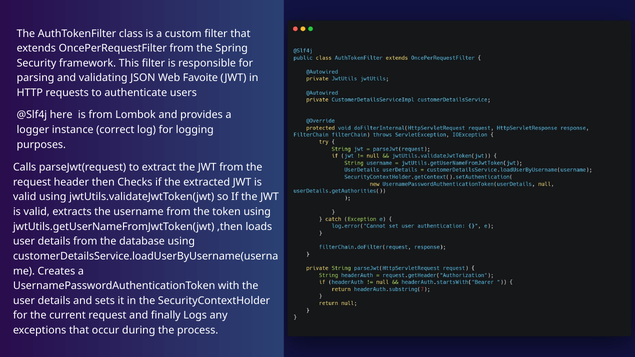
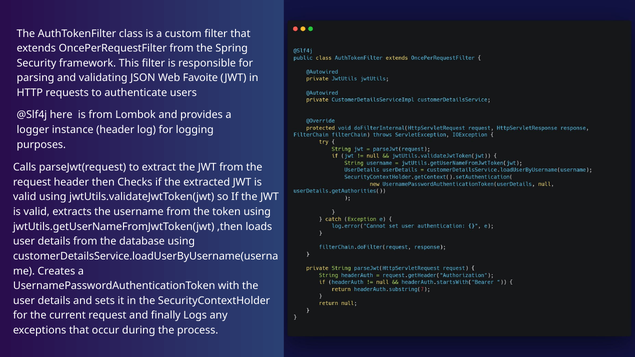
instance correct: correct -> header
